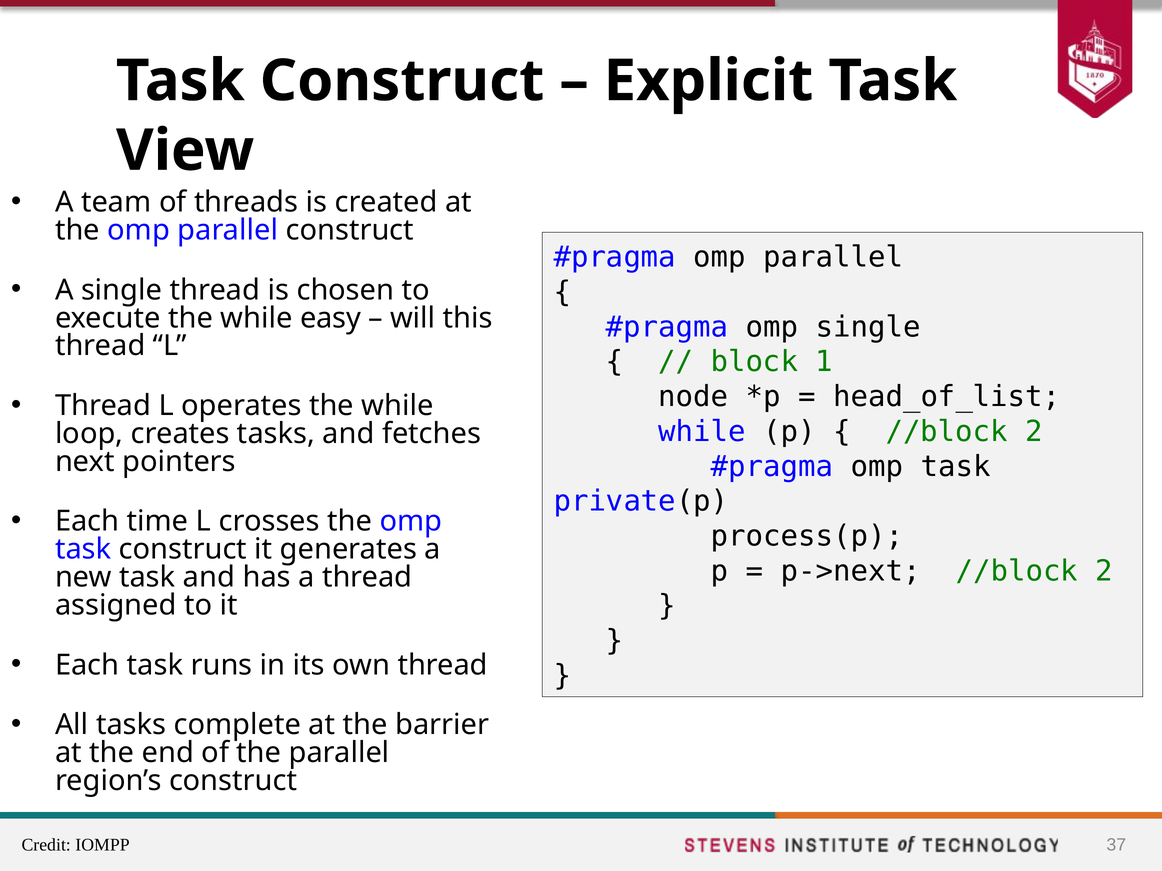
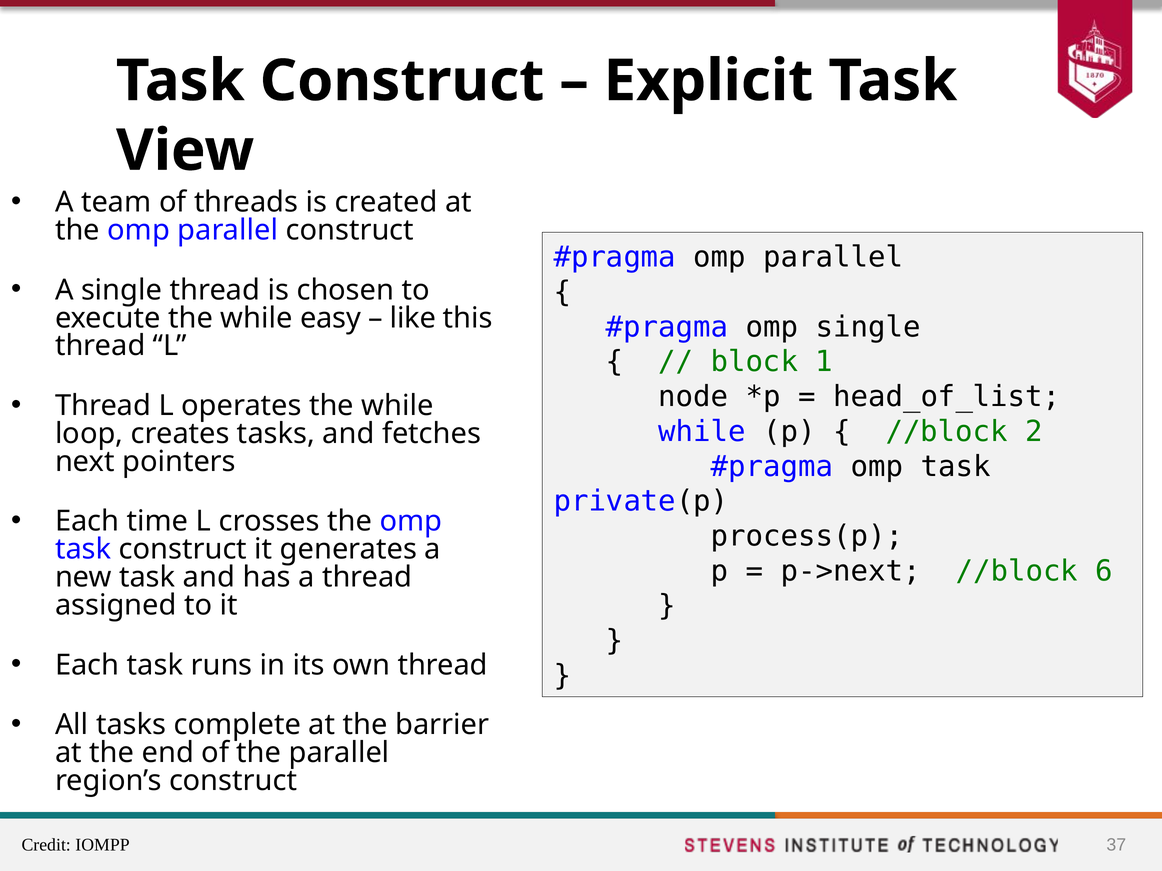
will: will -> like
p->next //block 2: 2 -> 6
